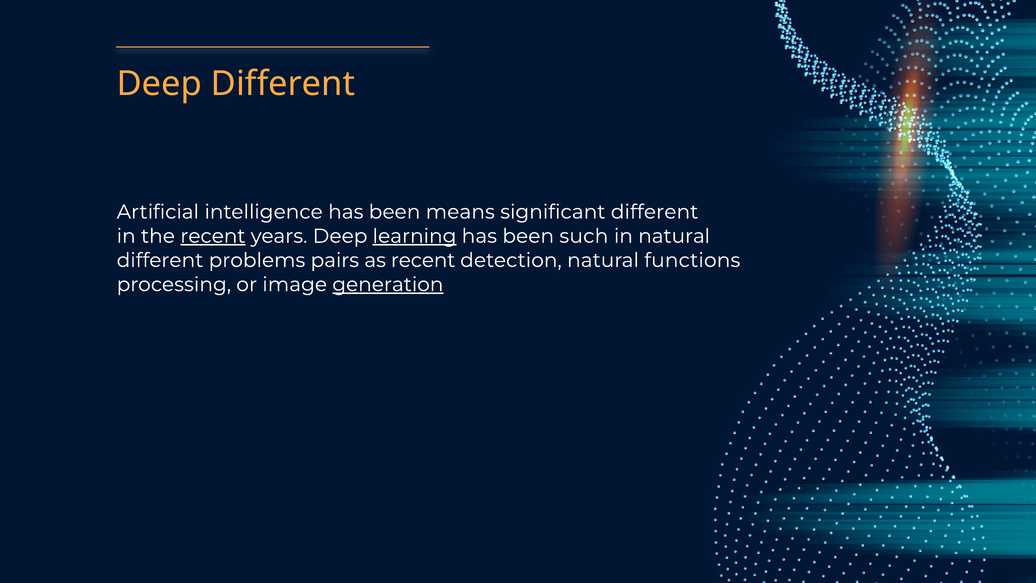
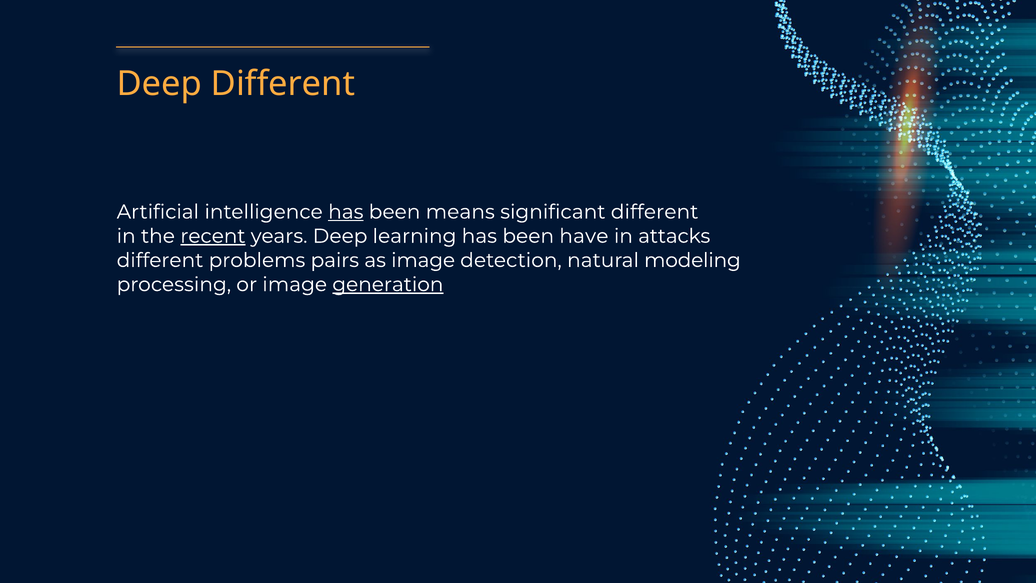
has at (346, 212) underline: none -> present
learning underline: present -> none
such: such -> have
in natural: natural -> attacks
as recent: recent -> image
functions: functions -> modeling
